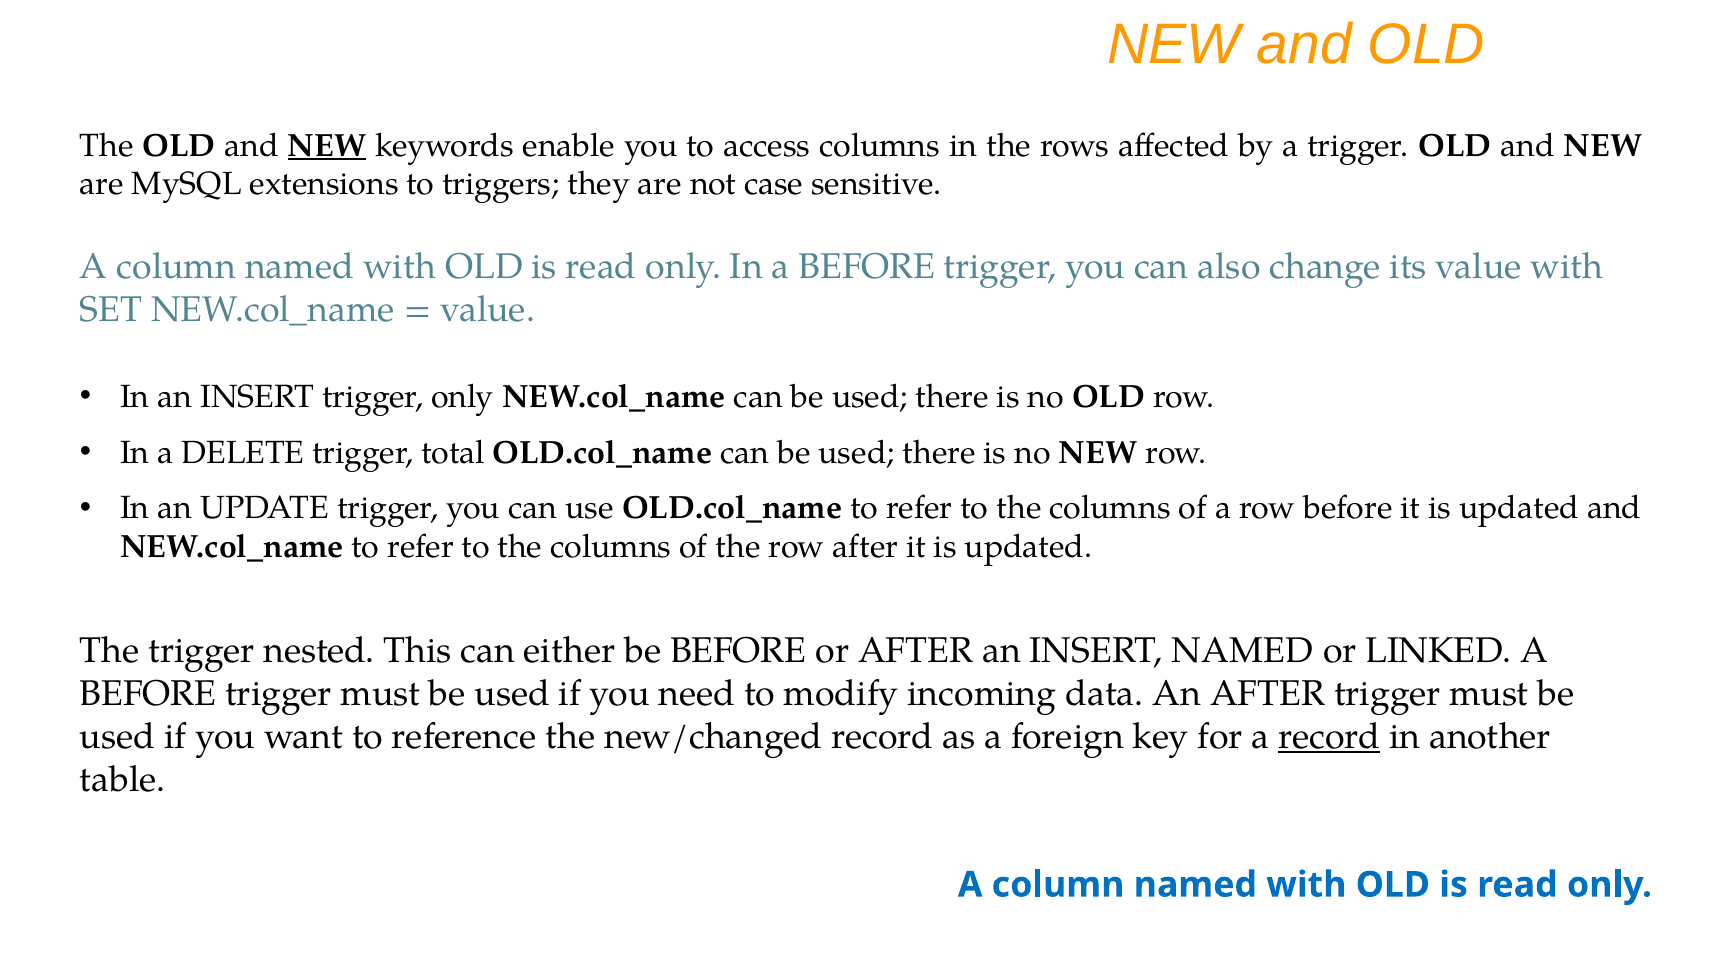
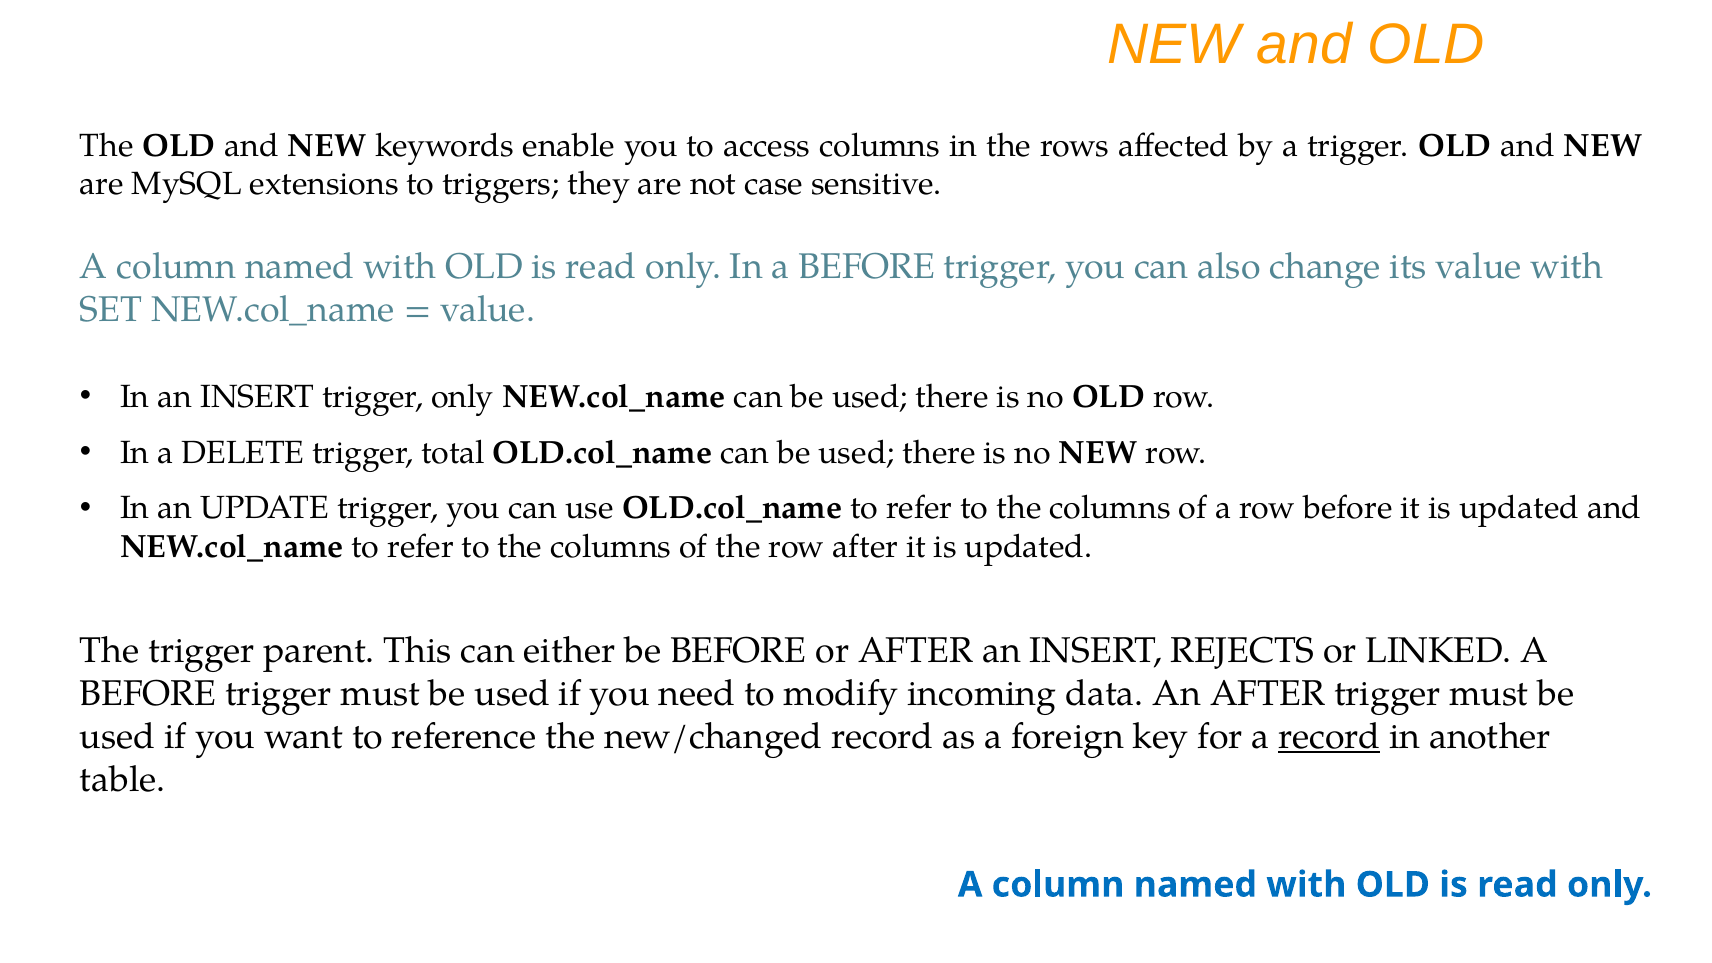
NEW at (327, 145) underline: present -> none
nested: nested -> parent
INSERT NAMED: NAMED -> REJECTS
